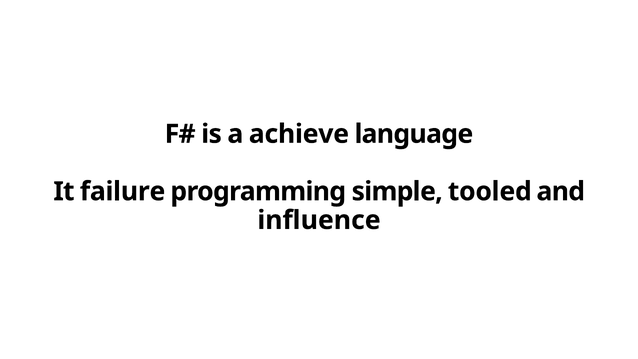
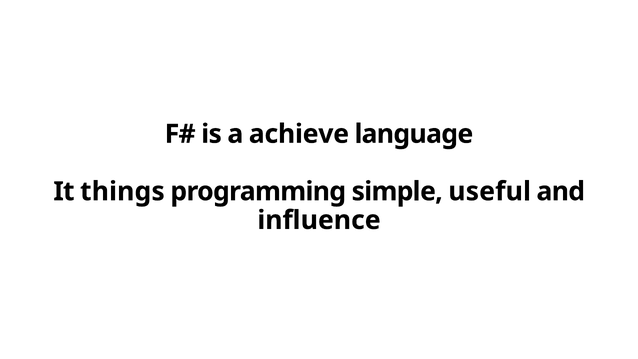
failure: failure -> things
tooled: tooled -> useful
